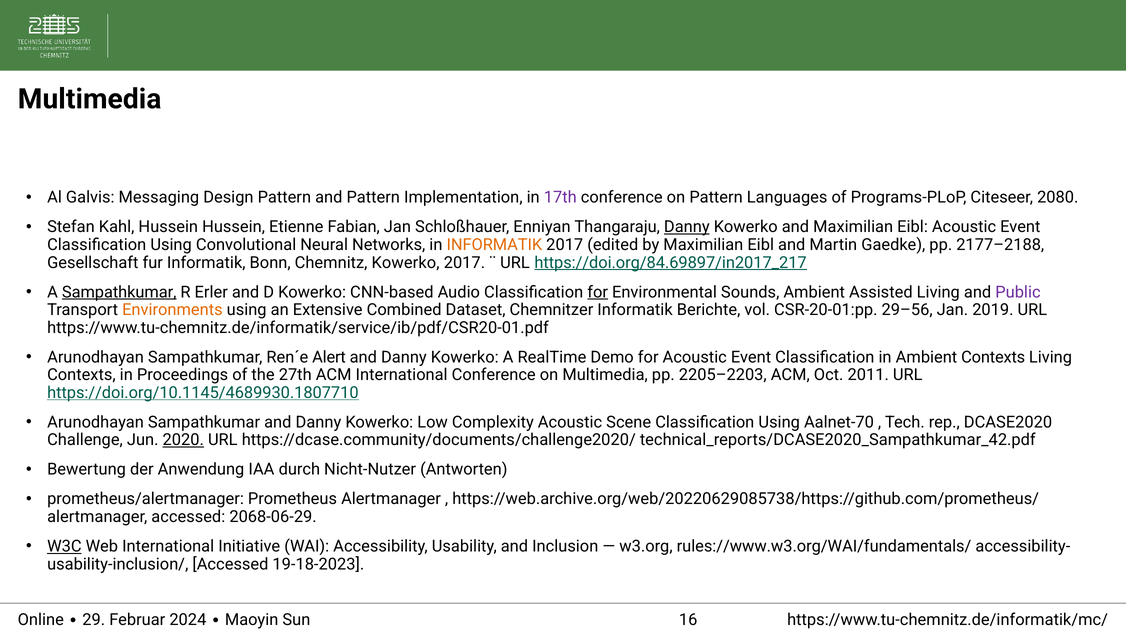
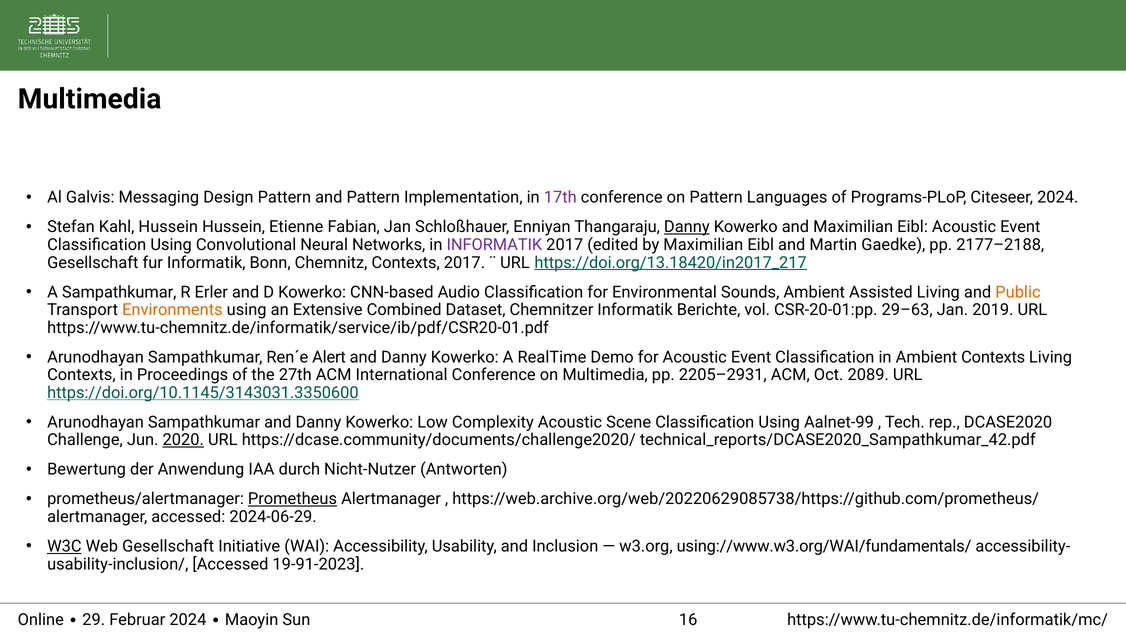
Citeseer 2080: 2080 -> 2024
INFORMATIK at (494, 245) colour: orange -> purple
Chemnitz Kowerko: Kowerko -> Contexts
https://doi.org/84.69897/in2017_217: https://doi.org/84.69897/in2017_217 -> https://doi.org/13.18420/in2017_217
Sampathkumar at (119, 292) underline: present -> none
for at (598, 292) underline: present -> none
Public colour: purple -> orange
29–56: 29–56 -> 29–63
2205–2203: 2205–2203 -> 2205–2931
2011: 2011 -> 2089
https://doi.org/10.1145/4689930.1807710: https://doi.org/10.1145/4689930.1807710 -> https://doi.org/10.1145/3143031.3350600
Aalnet-70: Aalnet-70 -> Aalnet-99
Prometheus underline: none -> present
2068-06-29: 2068-06-29 -> 2024-06-29
Web International: International -> Gesellschaft
rules://www.w3.org/WAI/fundamentals/: rules://www.w3.org/WAI/fundamentals/ -> using://www.w3.org/WAI/fundamentals/
19-18-2023: 19-18-2023 -> 19-91-2023
